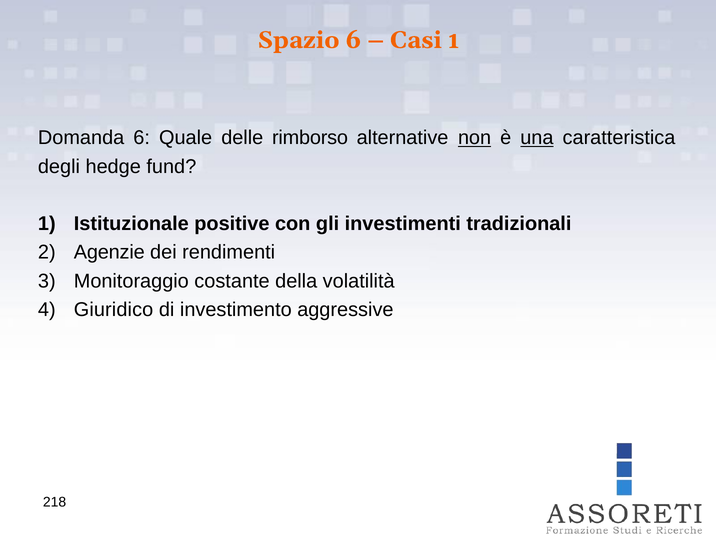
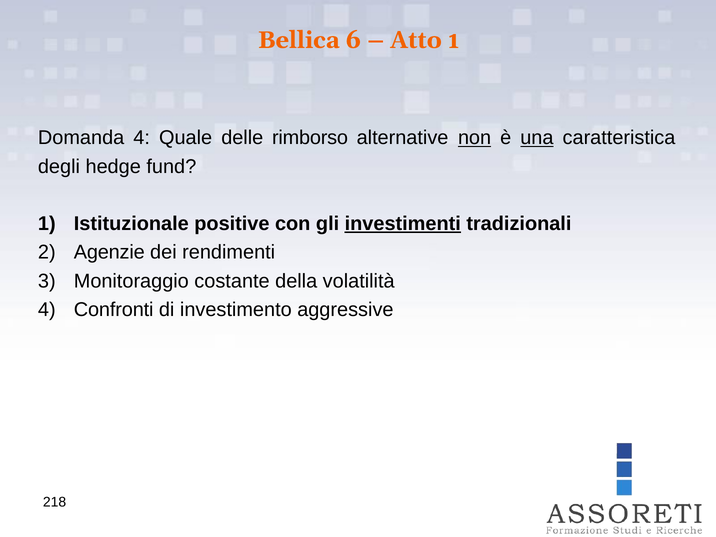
Spazio: Spazio -> Bellica
Casi: Casi -> Atto
Domanda 6: 6 -> 4
investimenti underline: none -> present
Giuridico: Giuridico -> Confronti
